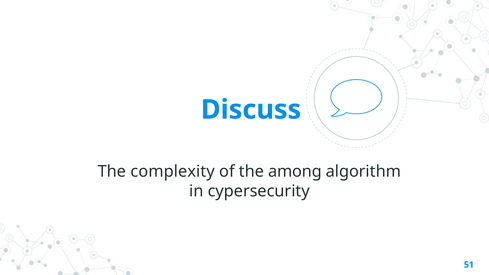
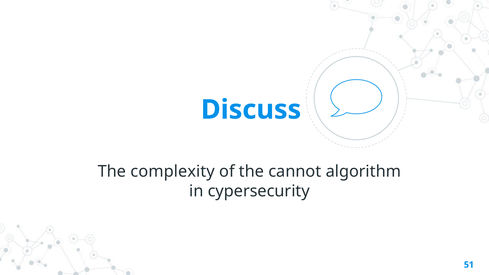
among: among -> cannot
